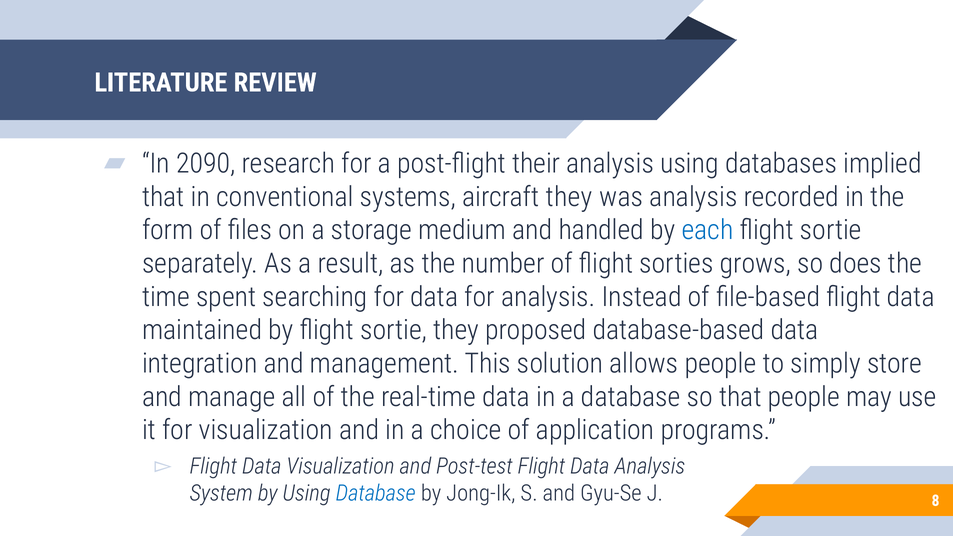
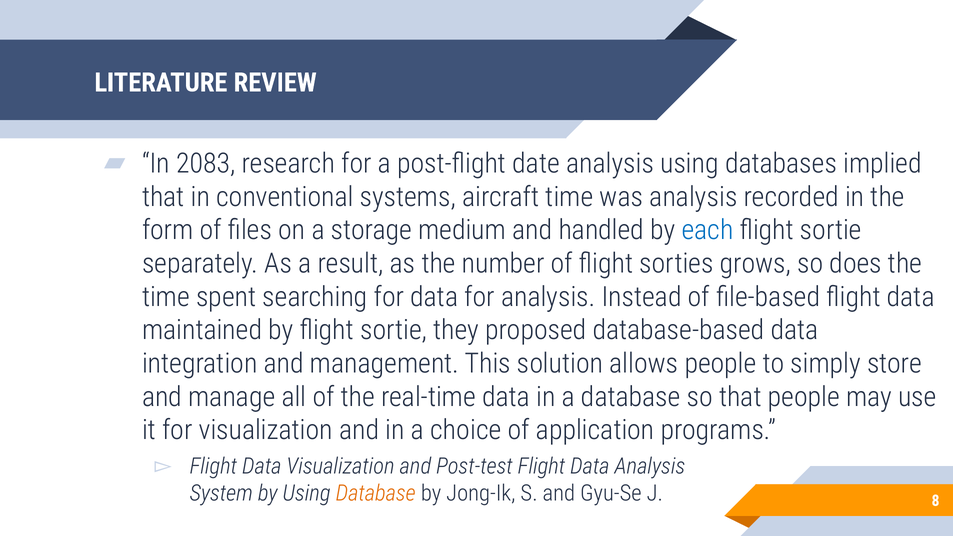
2090: 2090 -> 2083
their: their -> date
aircraft they: they -> time
Database at (376, 494) colour: blue -> orange
